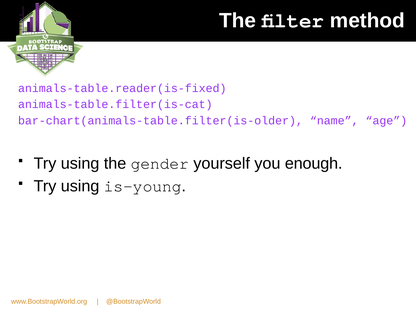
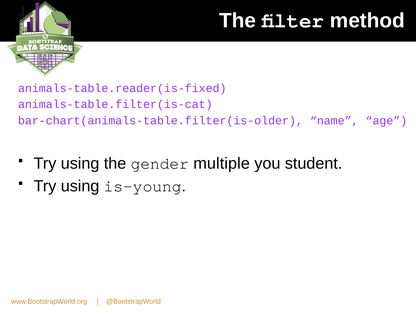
yourself: yourself -> multiple
enough: enough -> student
